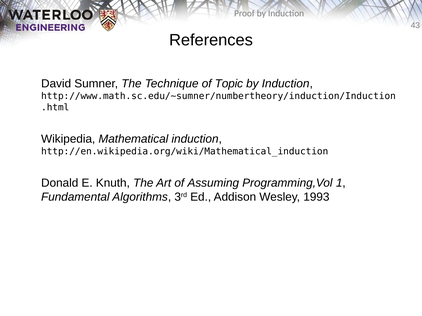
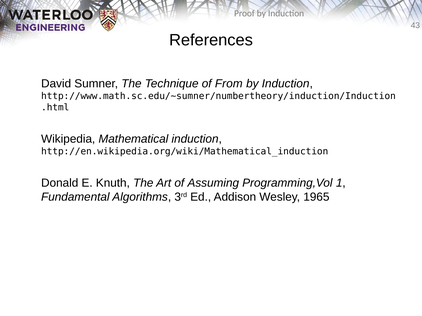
Topic: Topic -> From
1993: 1993 -> 1965
